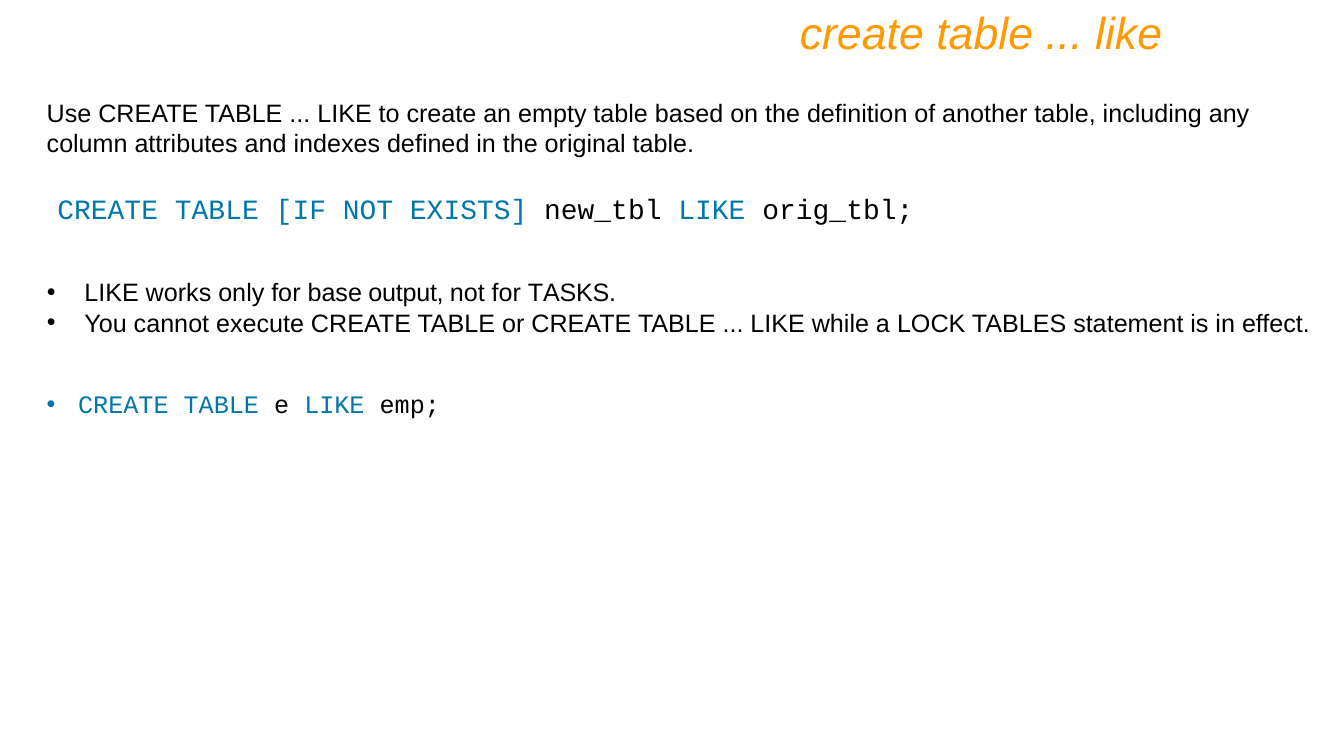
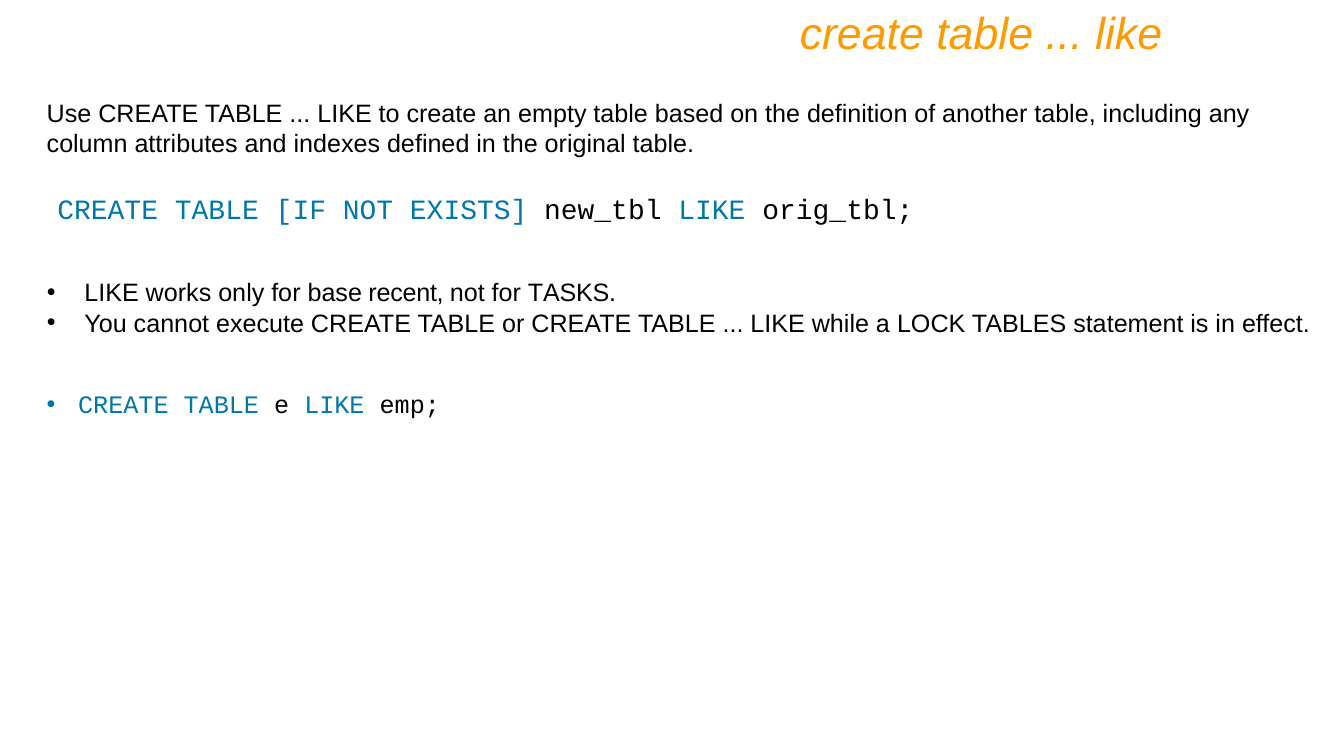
output: output -> recent
